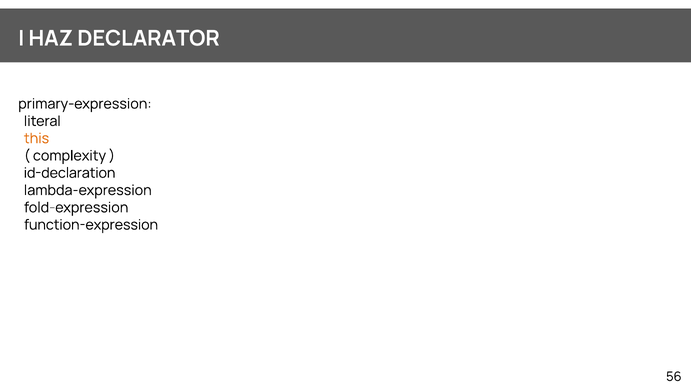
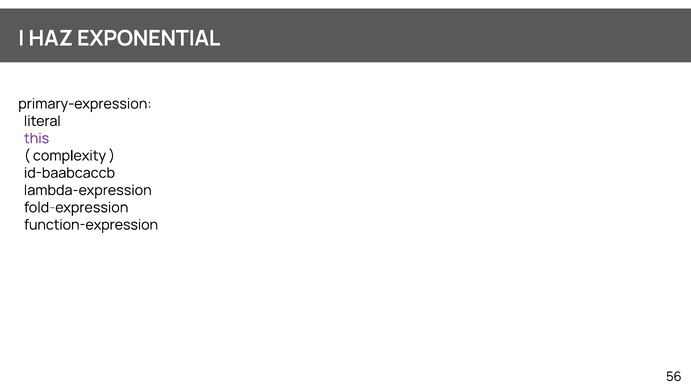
DECLARATOR: DECLARATOR -> EXPONENTIAL
this colour: orange -> purple
id-declaration: id-declaration -> id-baabcaccb
